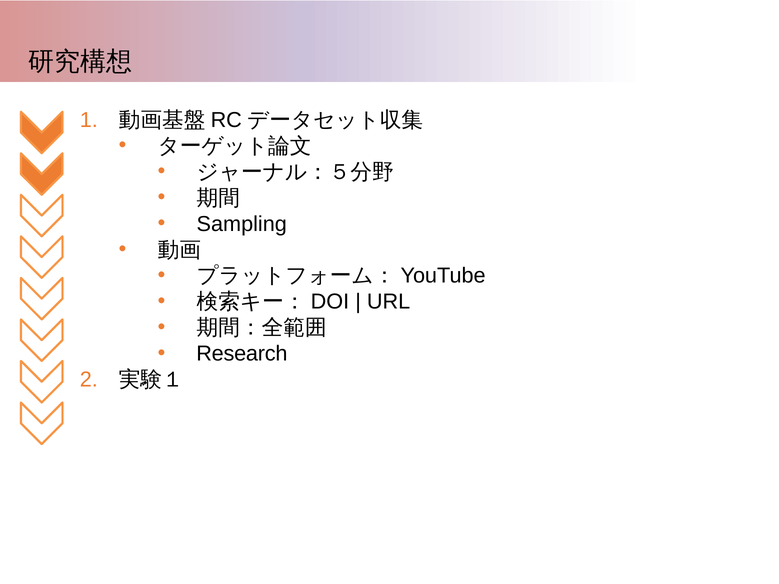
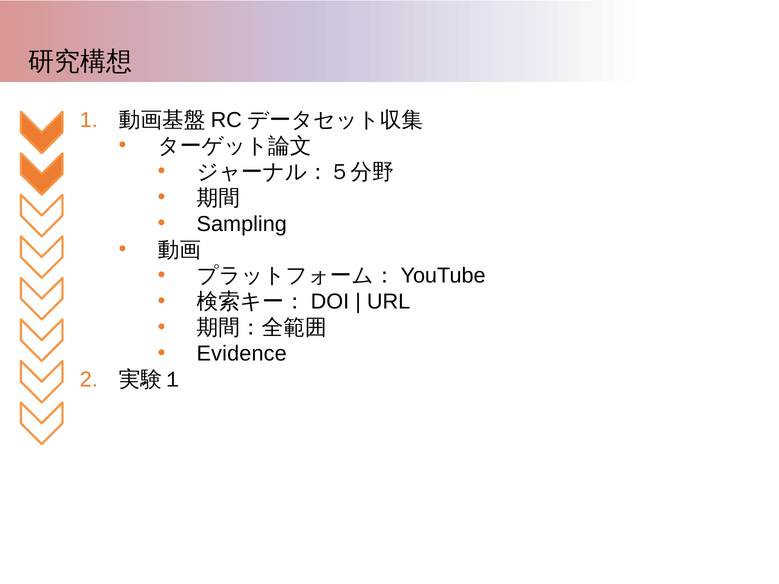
Research: Research -> Evidence
